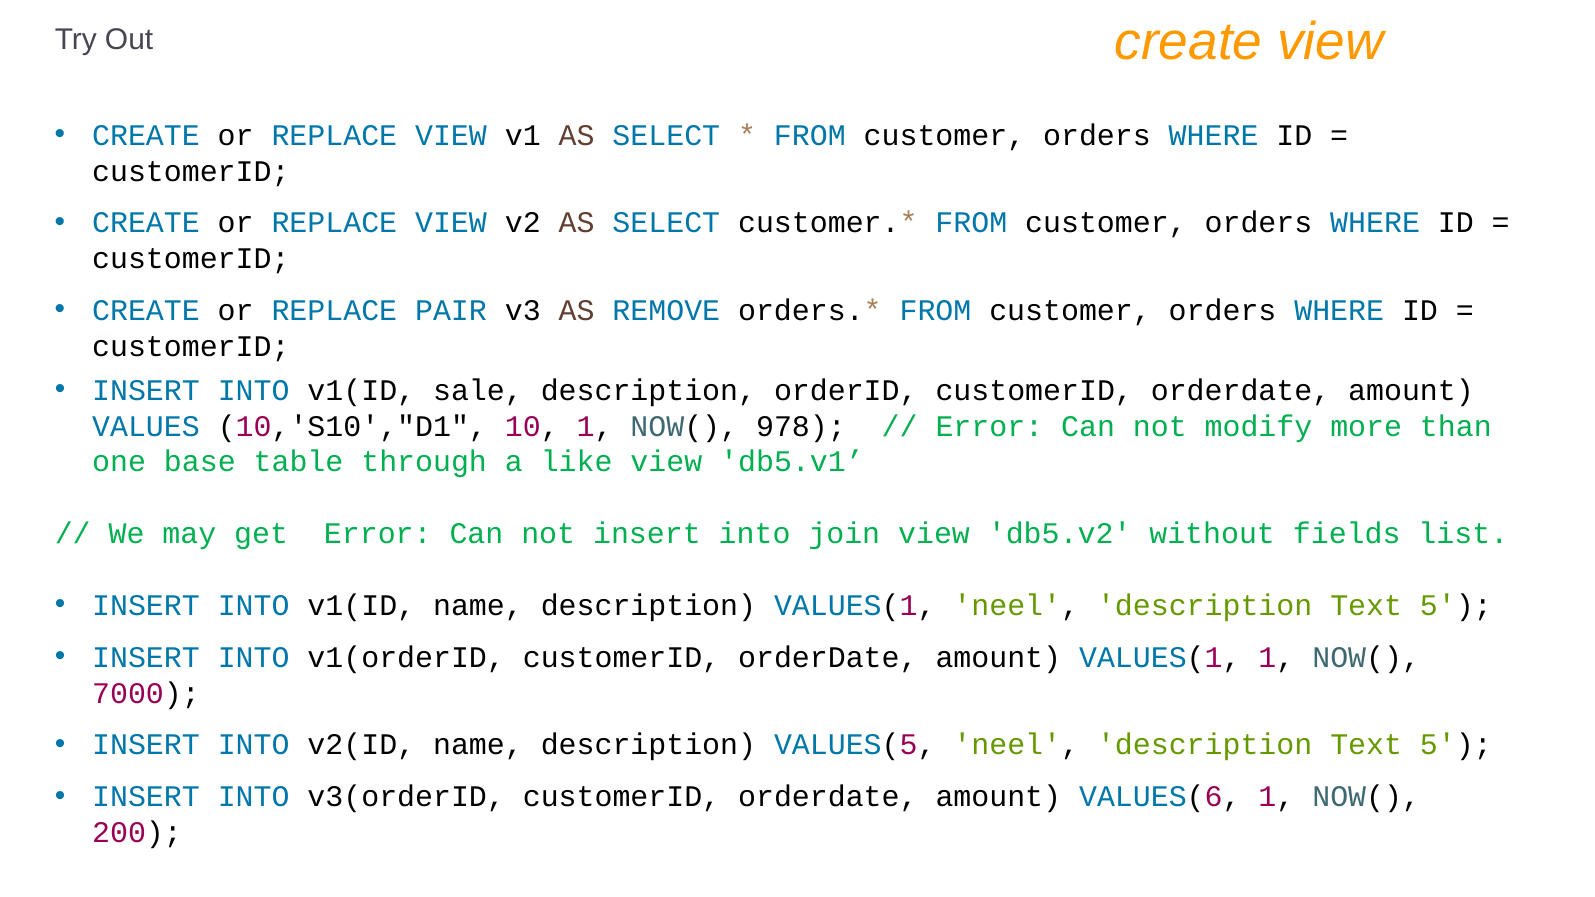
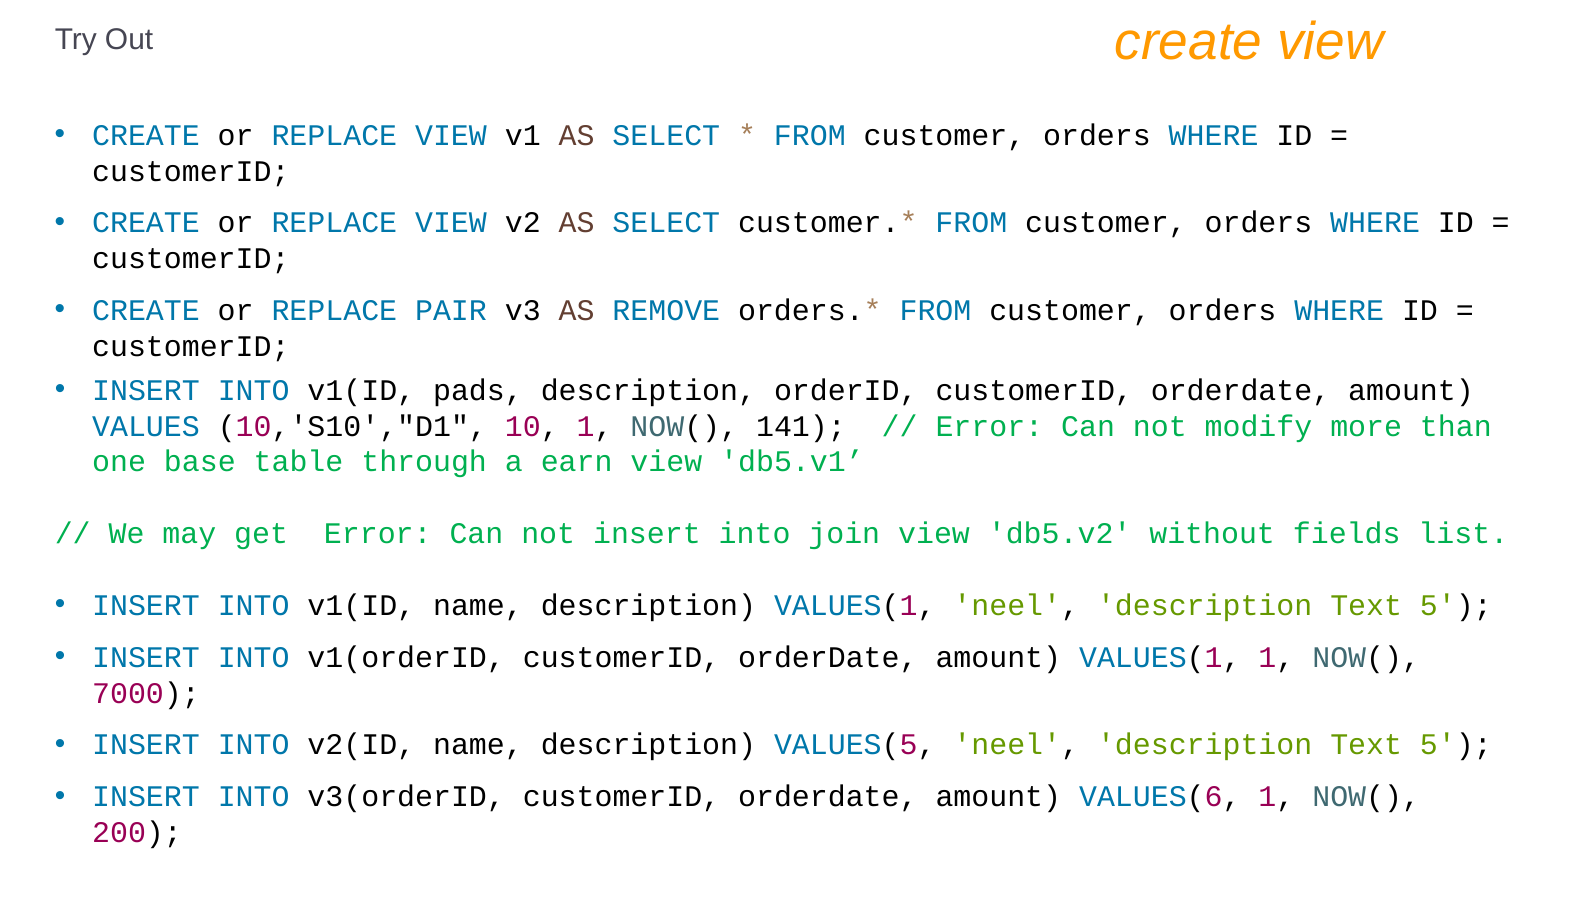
sale: sale -> pads
978: 978 -> 141
like: like -> earn
